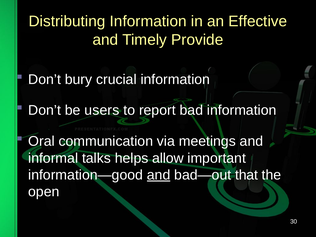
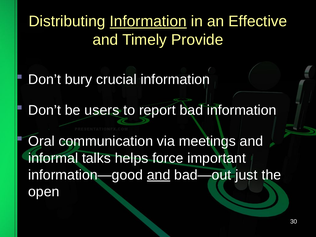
Information at (148, 21) underline: none -> present
allow: allow -> force
that: that -> just
